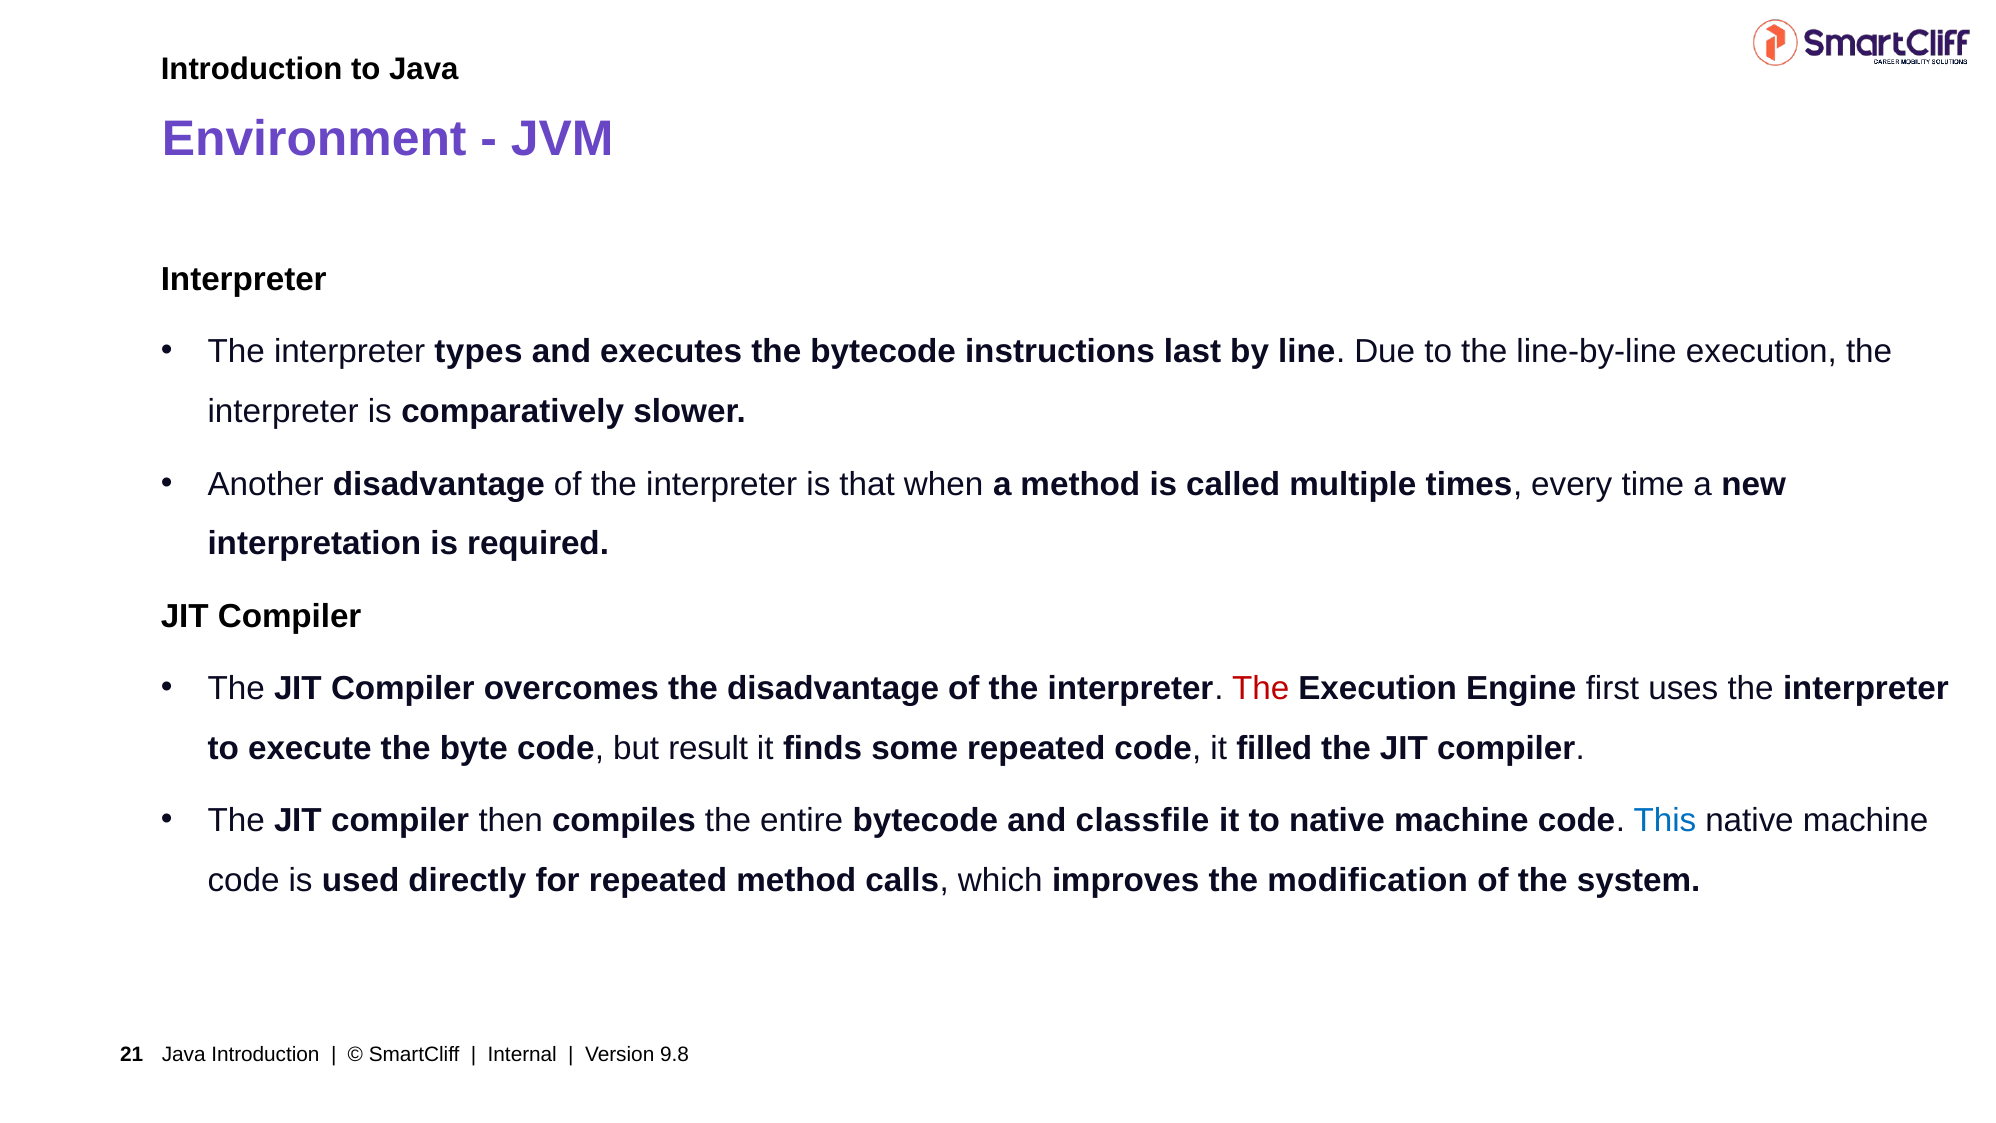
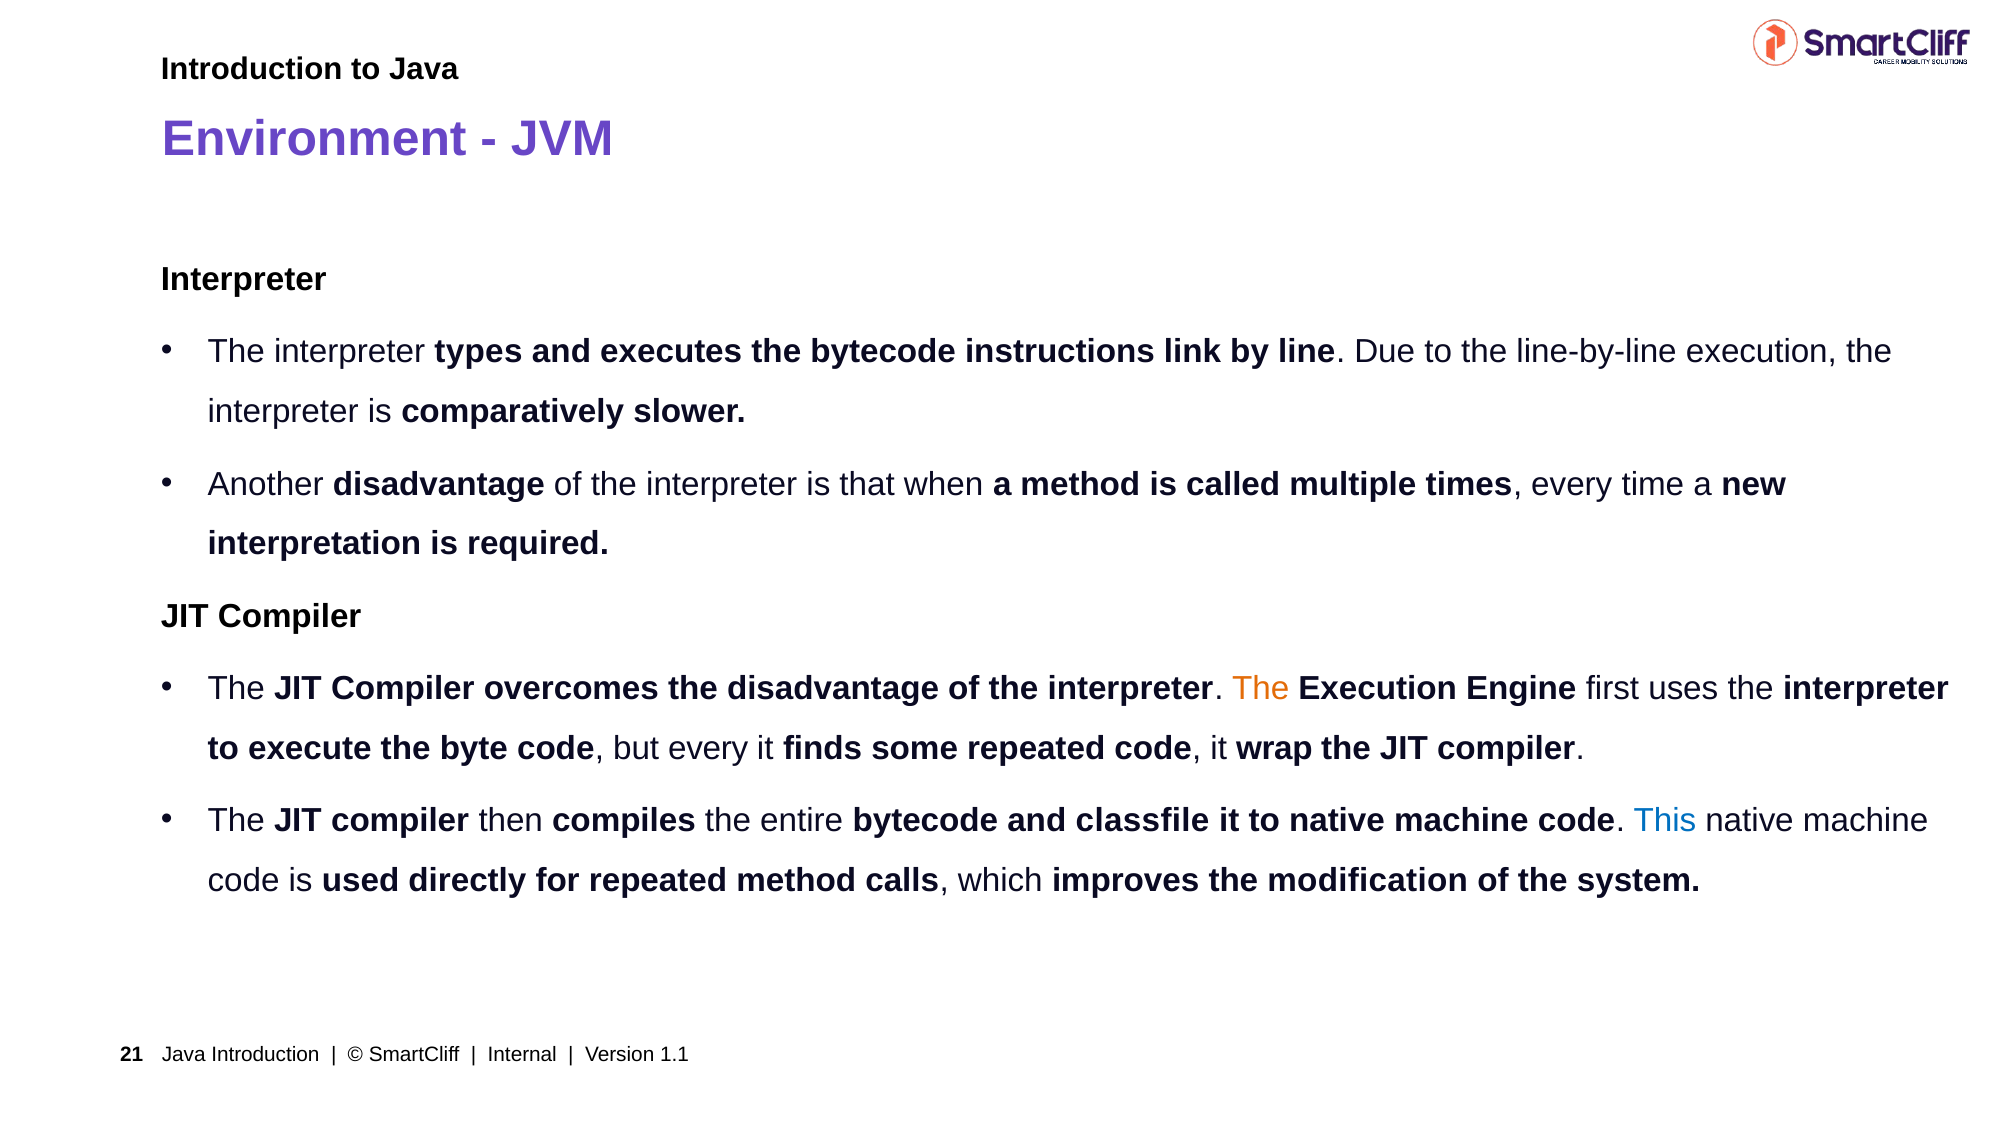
last: last -> link
The at (1261, 688) colour: red -> orange
but result: result -> every
filled: filled -> wrap
9.8: 9.8 -> 1.1
